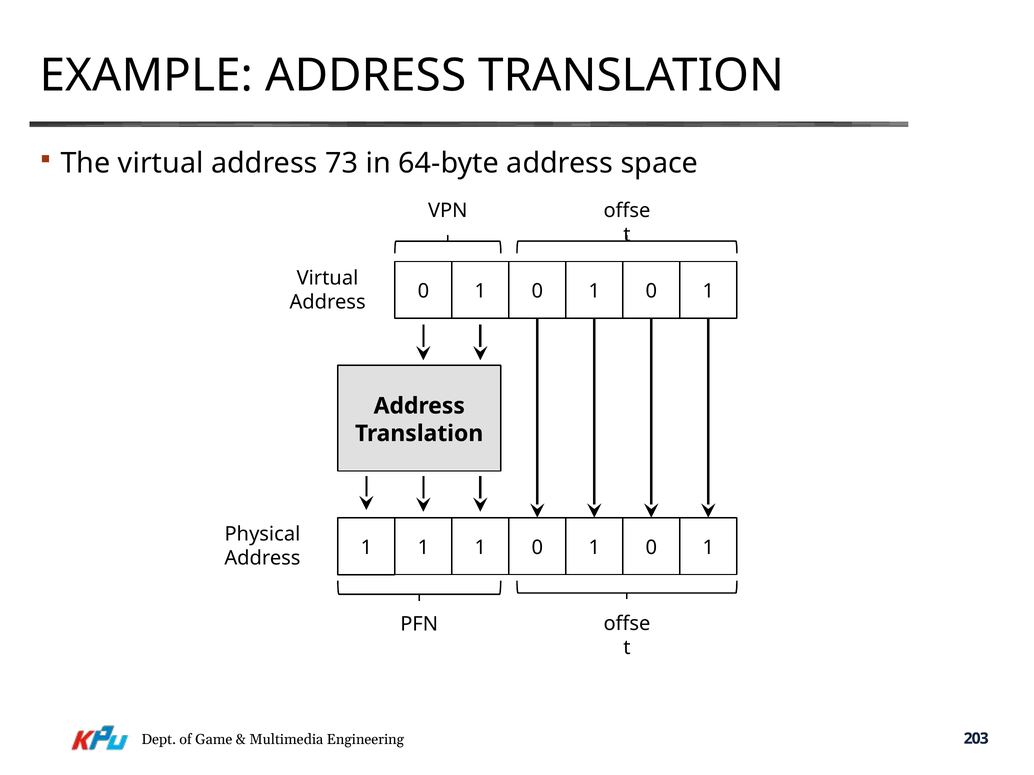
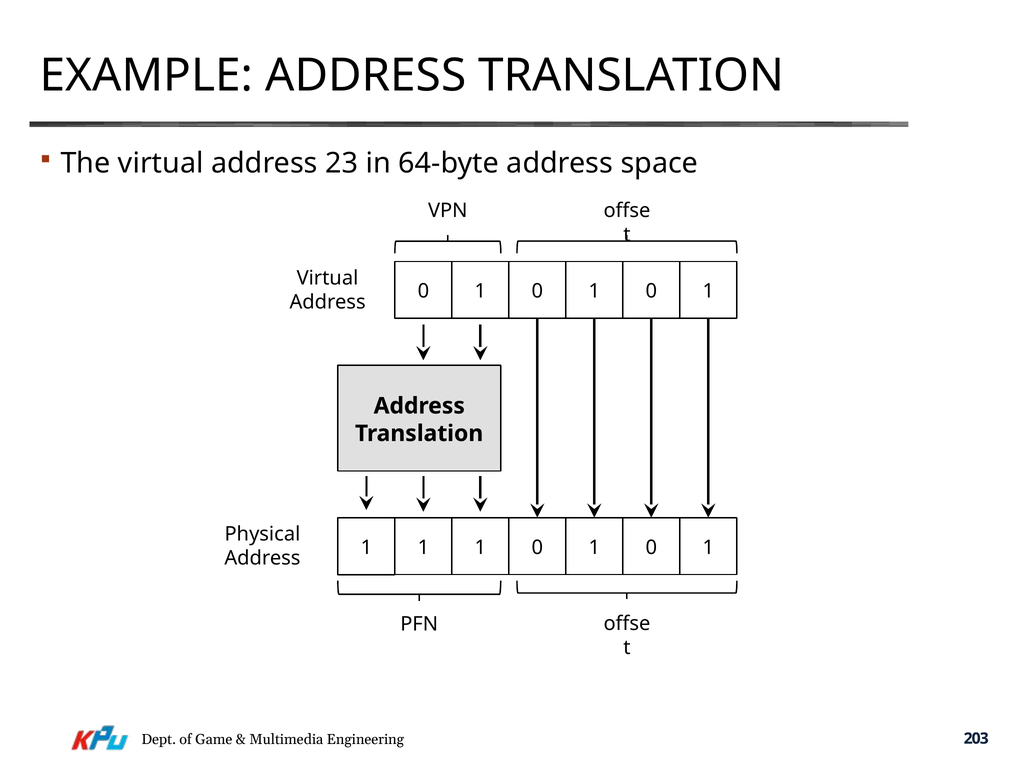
73: 73 -> 23
